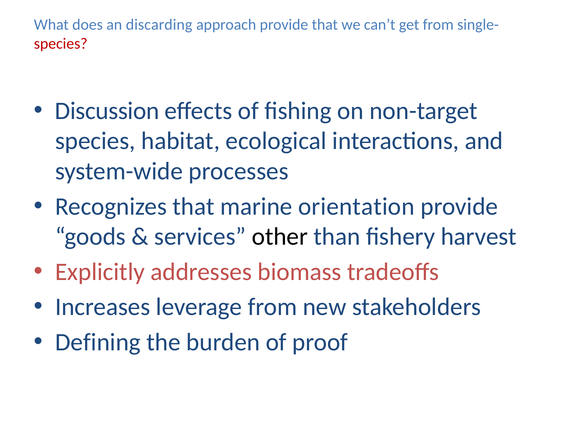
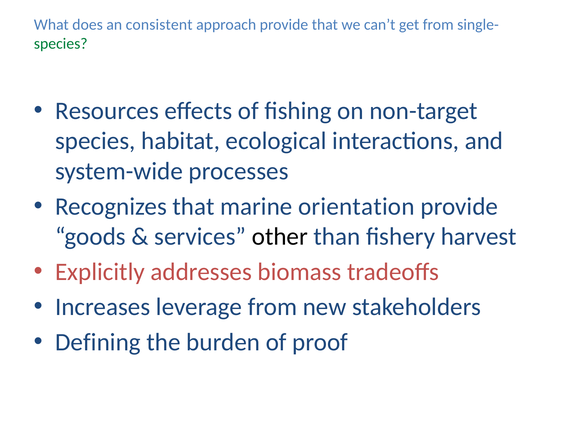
discarding: discarding -> consistent
species at (61, 44) colour: red -> green
Discussion: Discussion -> Resources
